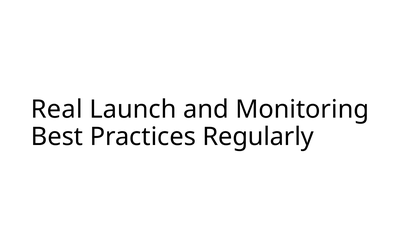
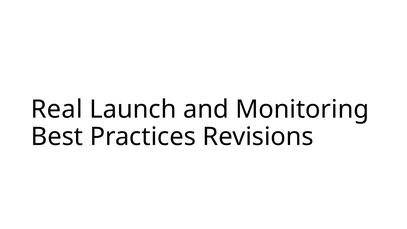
Regularly: Regularly -> Revisions
